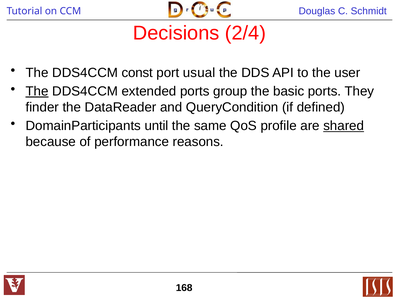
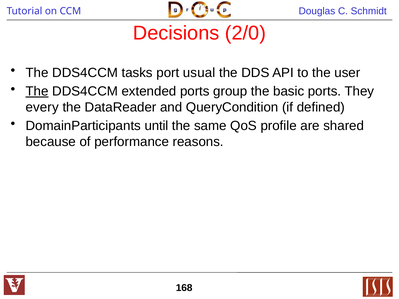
2/4: 2/4 -> 2/0
const: const -> tasks
finder: finder -> every
shared underline: present -> none
